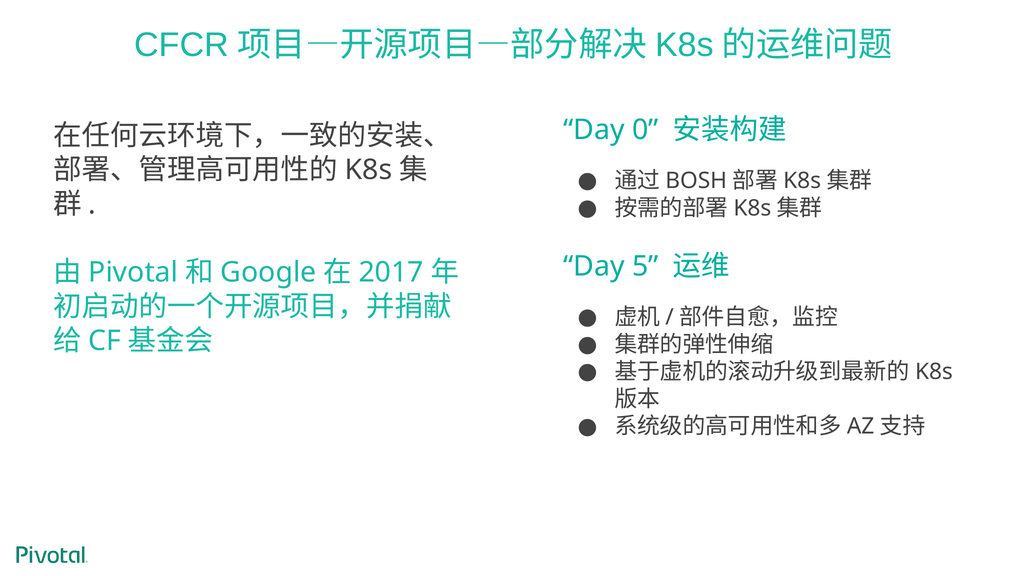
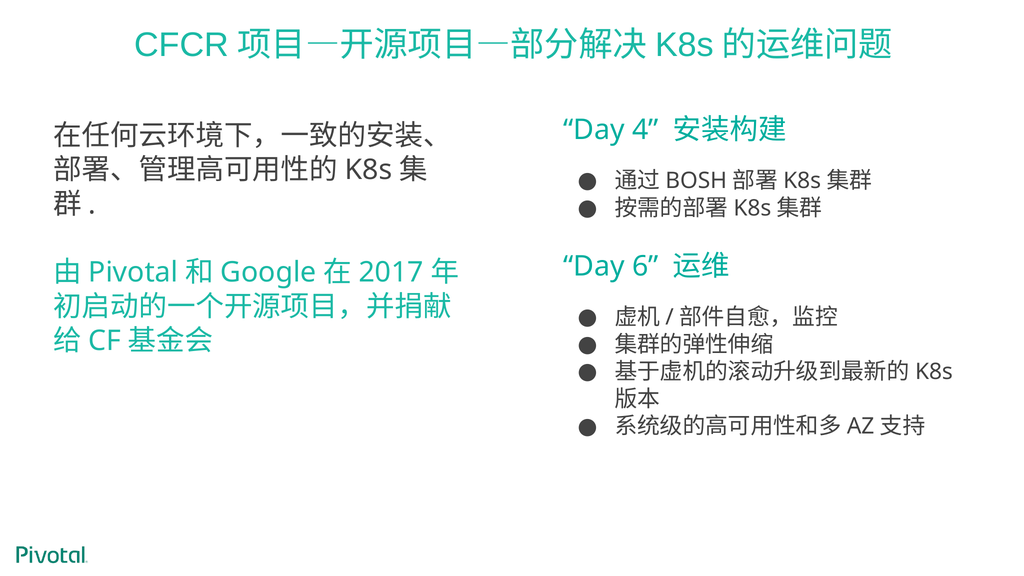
0: 0 -> 4
5: 5 -> 6
